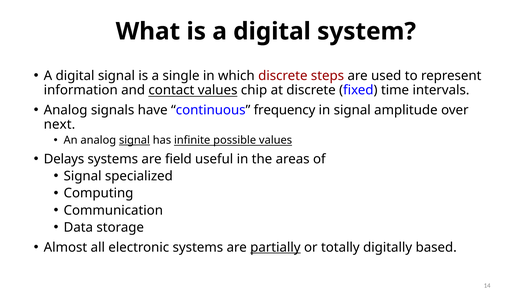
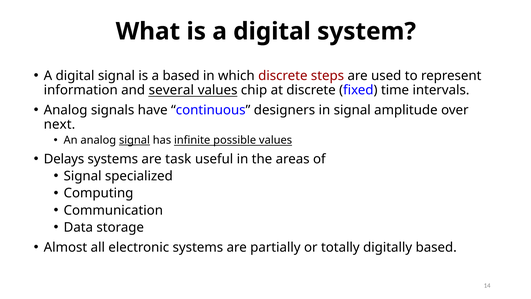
a single: single -> based
contact: contact -> several
frequency: frequency -> designers
field: field -> task
partially underline: present -> none
